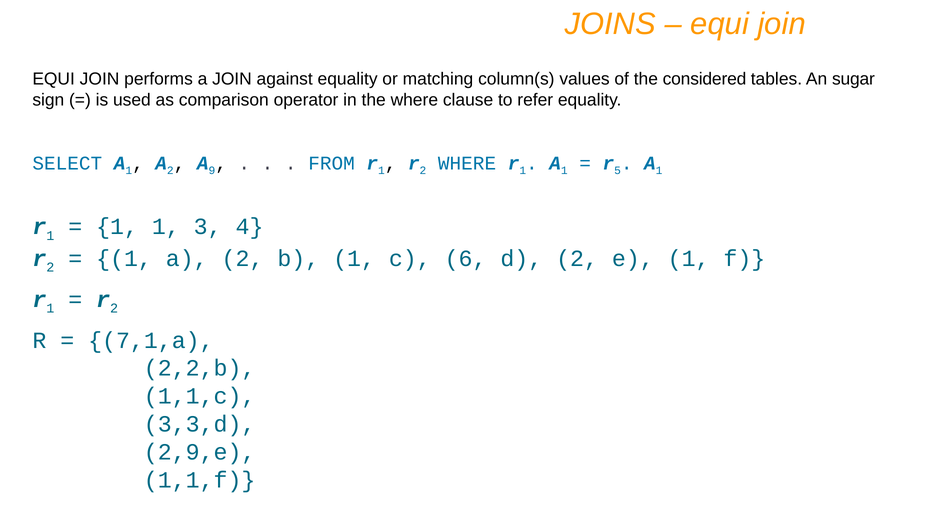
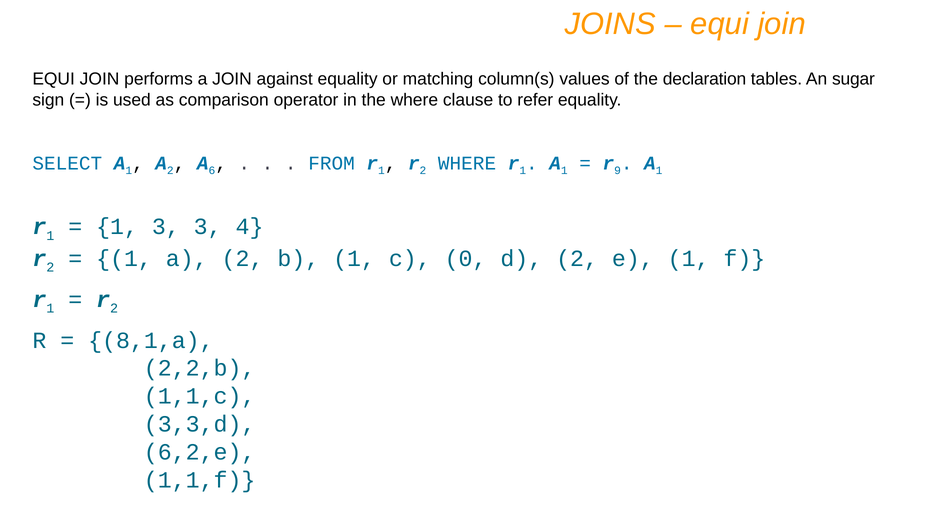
considered: considered -> declaration
9: 9 -> 6
5: 5 -> 9
1 1: 1 -> 3
6: 6 -> 0
7,1,a: 7,1,a -> 8,1,a
2,9,e: 2,9,e -> 6,2,e
